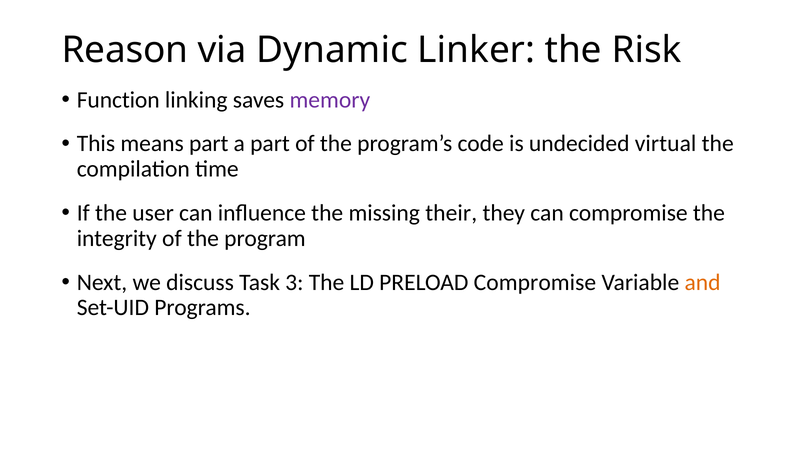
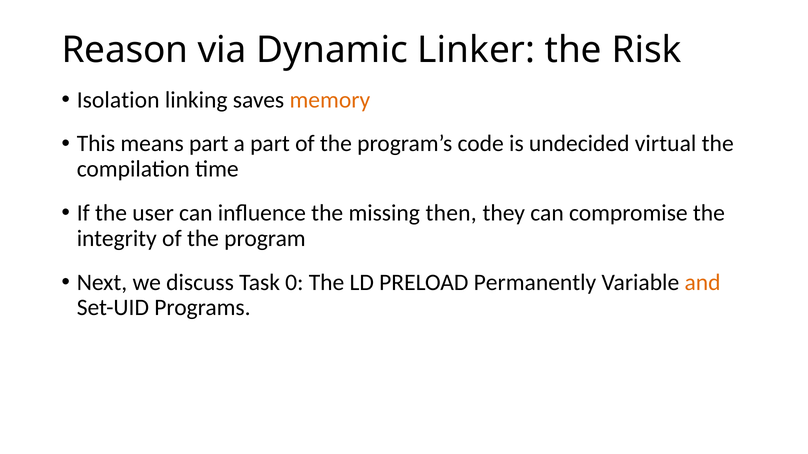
Function: Function -> Isolation
memory colour: purple -> orange
their: their -> then
3: 3 -> 0
PRELOAD Compromise: Compromise -> Permanently
